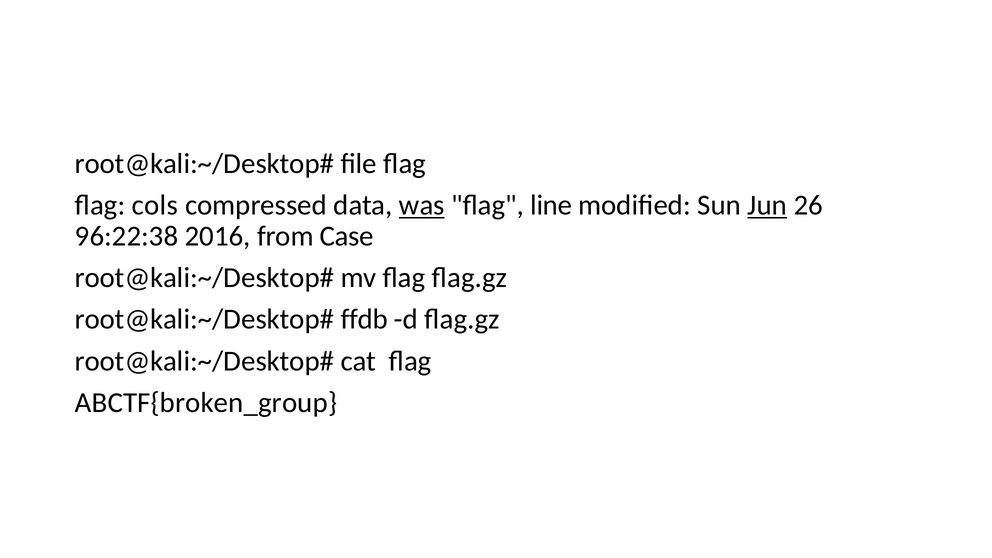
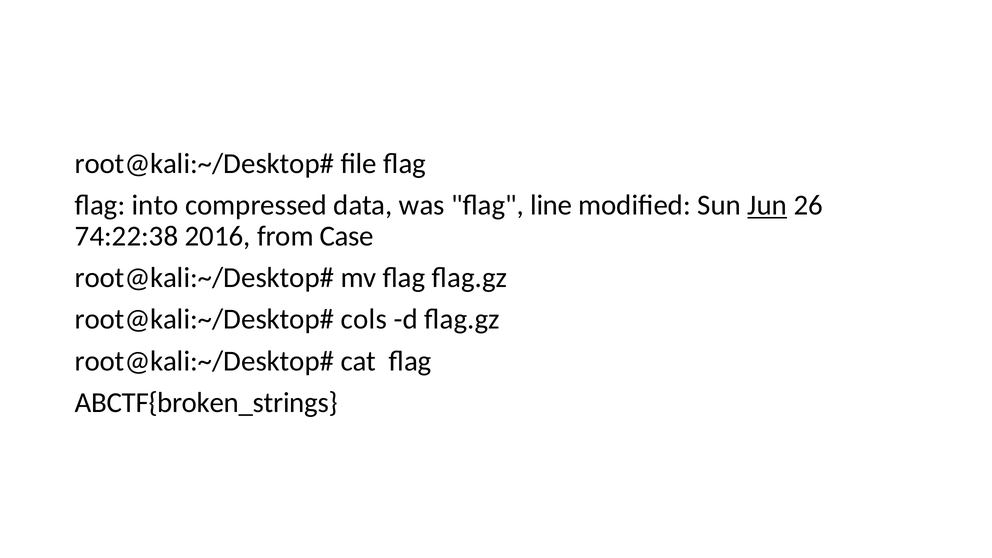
cols: cols -> into
was underline: present -> none
96:22:38: 96:22:38 -> 74:22:38
ffdb: ffdb -> cols
ABCTF{broken_group: ABCTF{broken_group -> ABCTF{broken_strings
